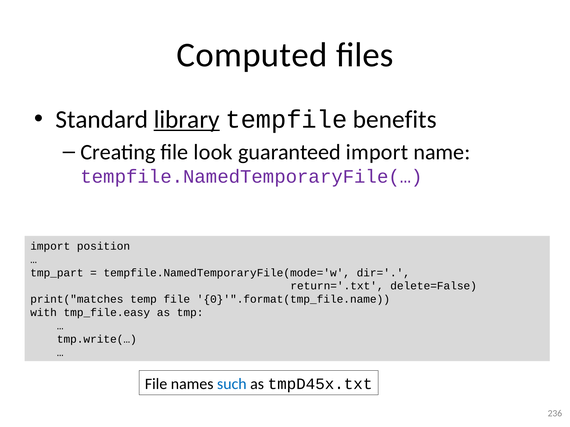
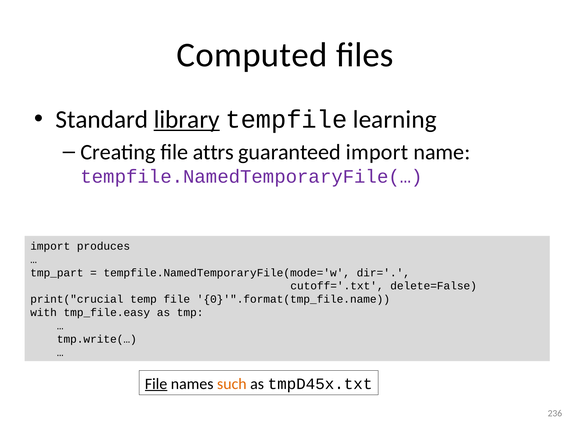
benefits: benefits -> learning
look: look -> attrs
position: position -> produces
return='.txt: return='.txt -> cutoff='.txt
print("matches: print("matches -> print("crucial
File at (156, 384) underline: none -> present
such colour: blue -> orange
